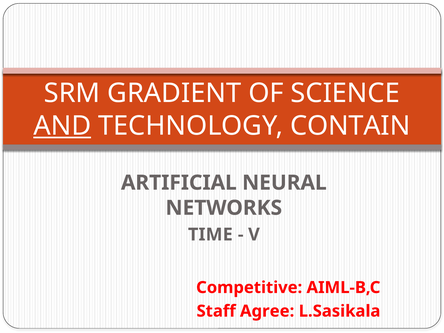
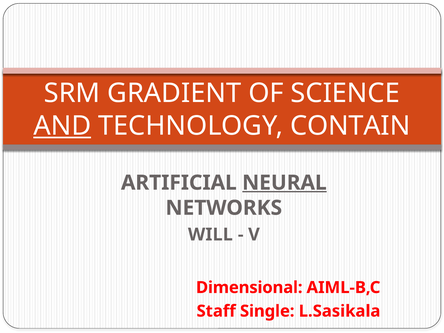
NEURAL underline: none -> present
TIME: TIME -> WILL
Competitive: Competitive -> Dimensional
Agree: Agree -> Single
